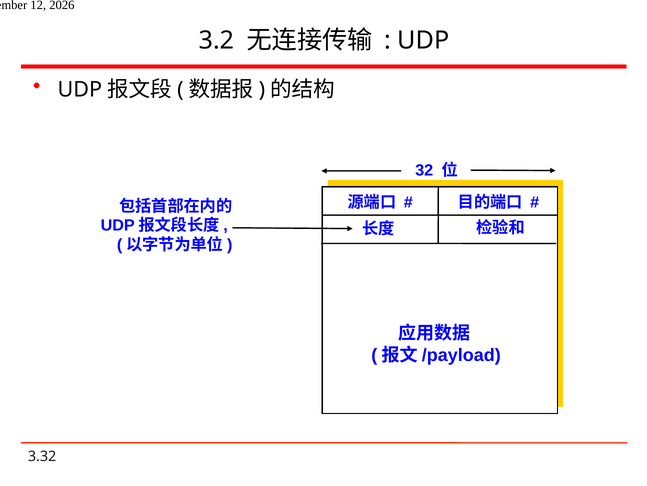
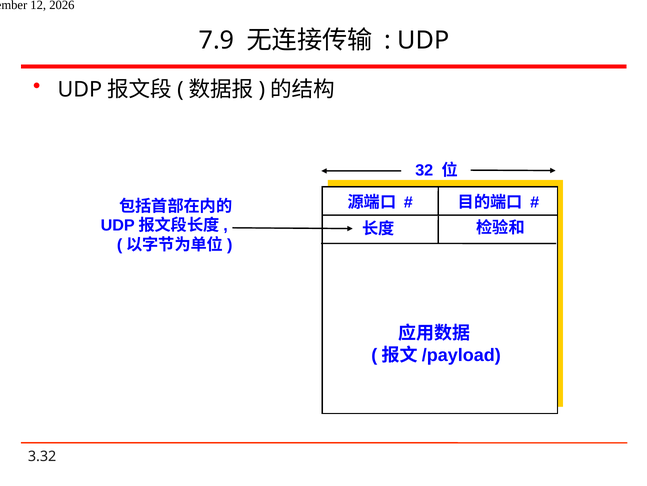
3.2: 3.2 -> 7.9
